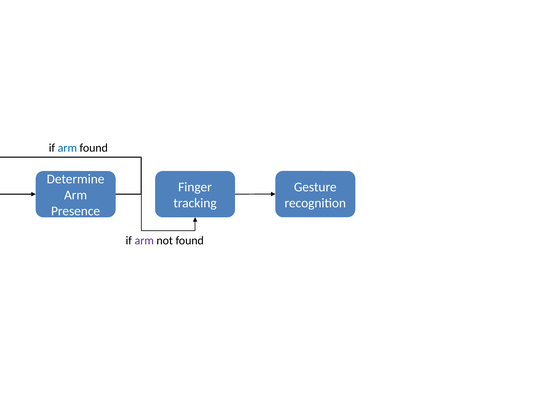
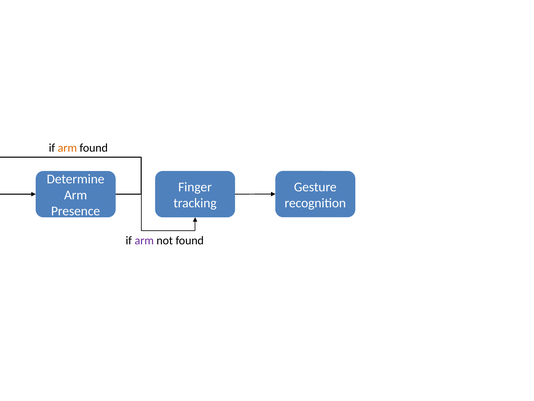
arm at (67, 148) colour: blue -> orange
